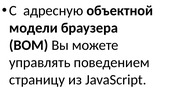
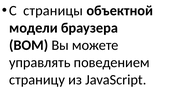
адресную: адресную -> страницы
